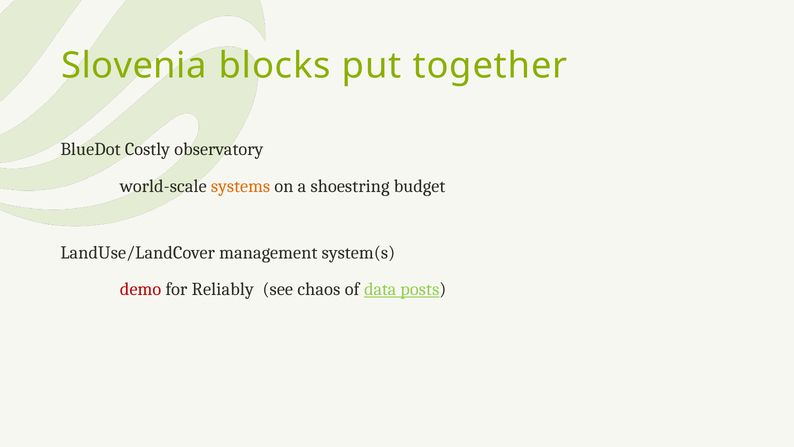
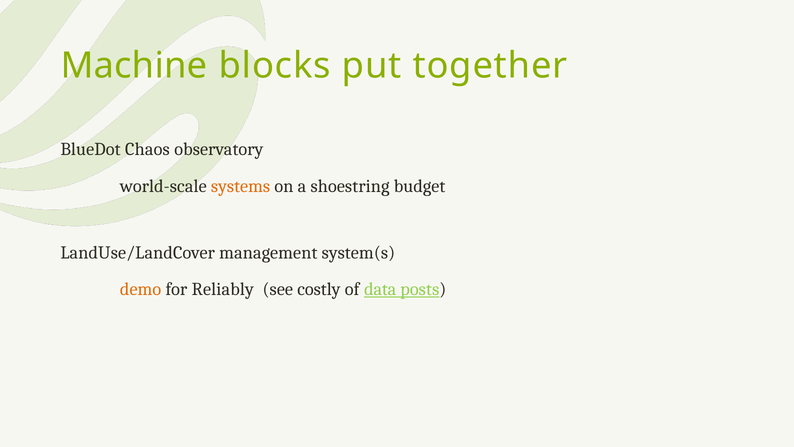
Slovenia: Slovenia -> Machine
Costly: Costly -> Chaos
demo colour: red -> orange
chaos: chaos -> costly
